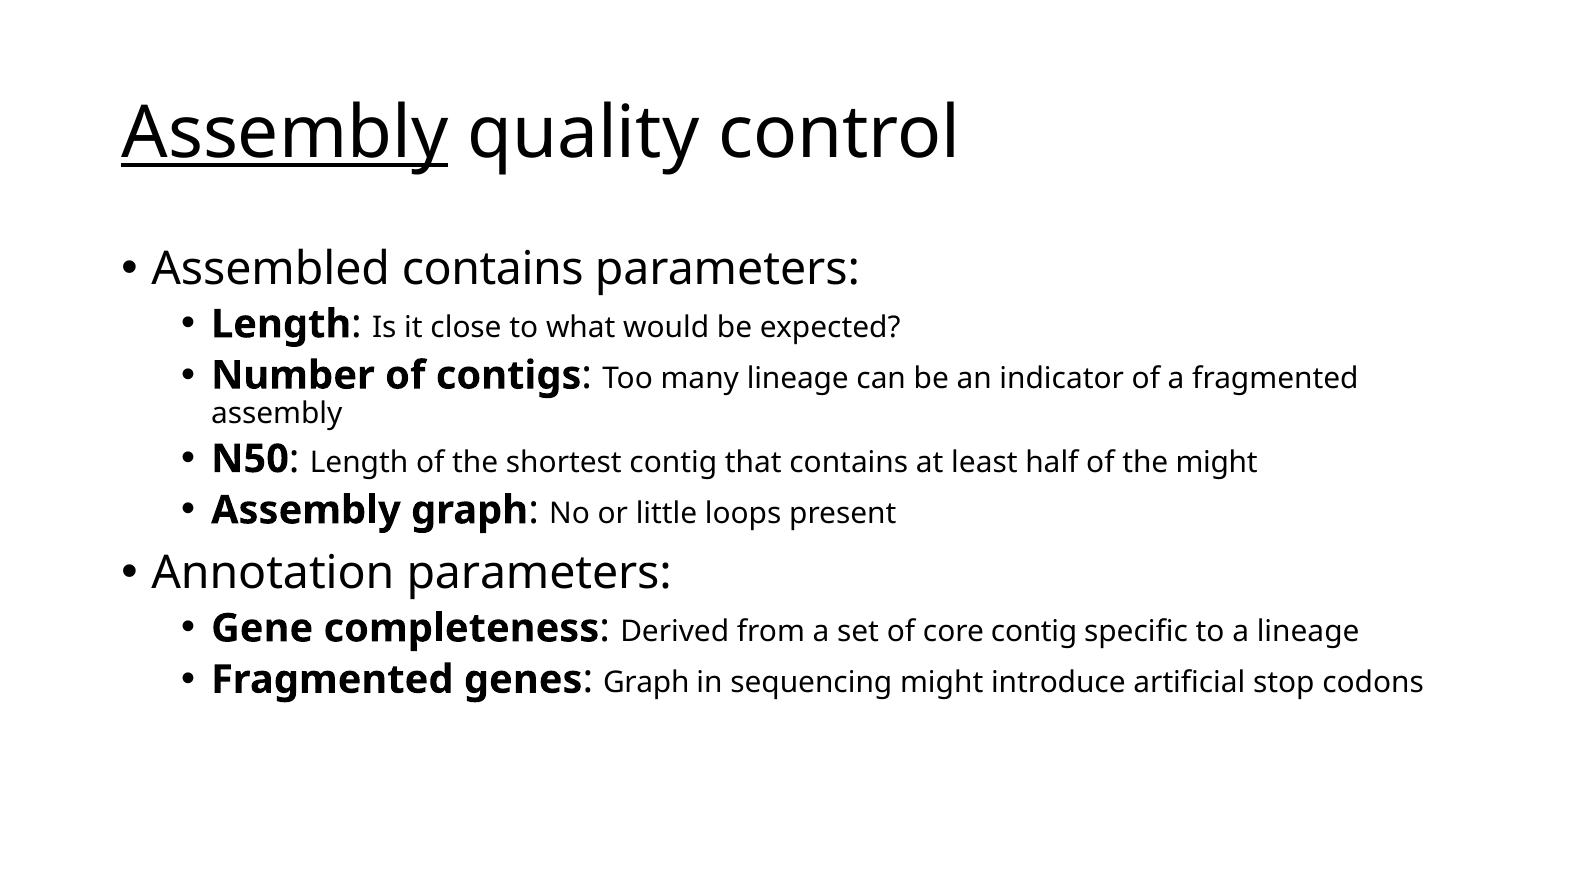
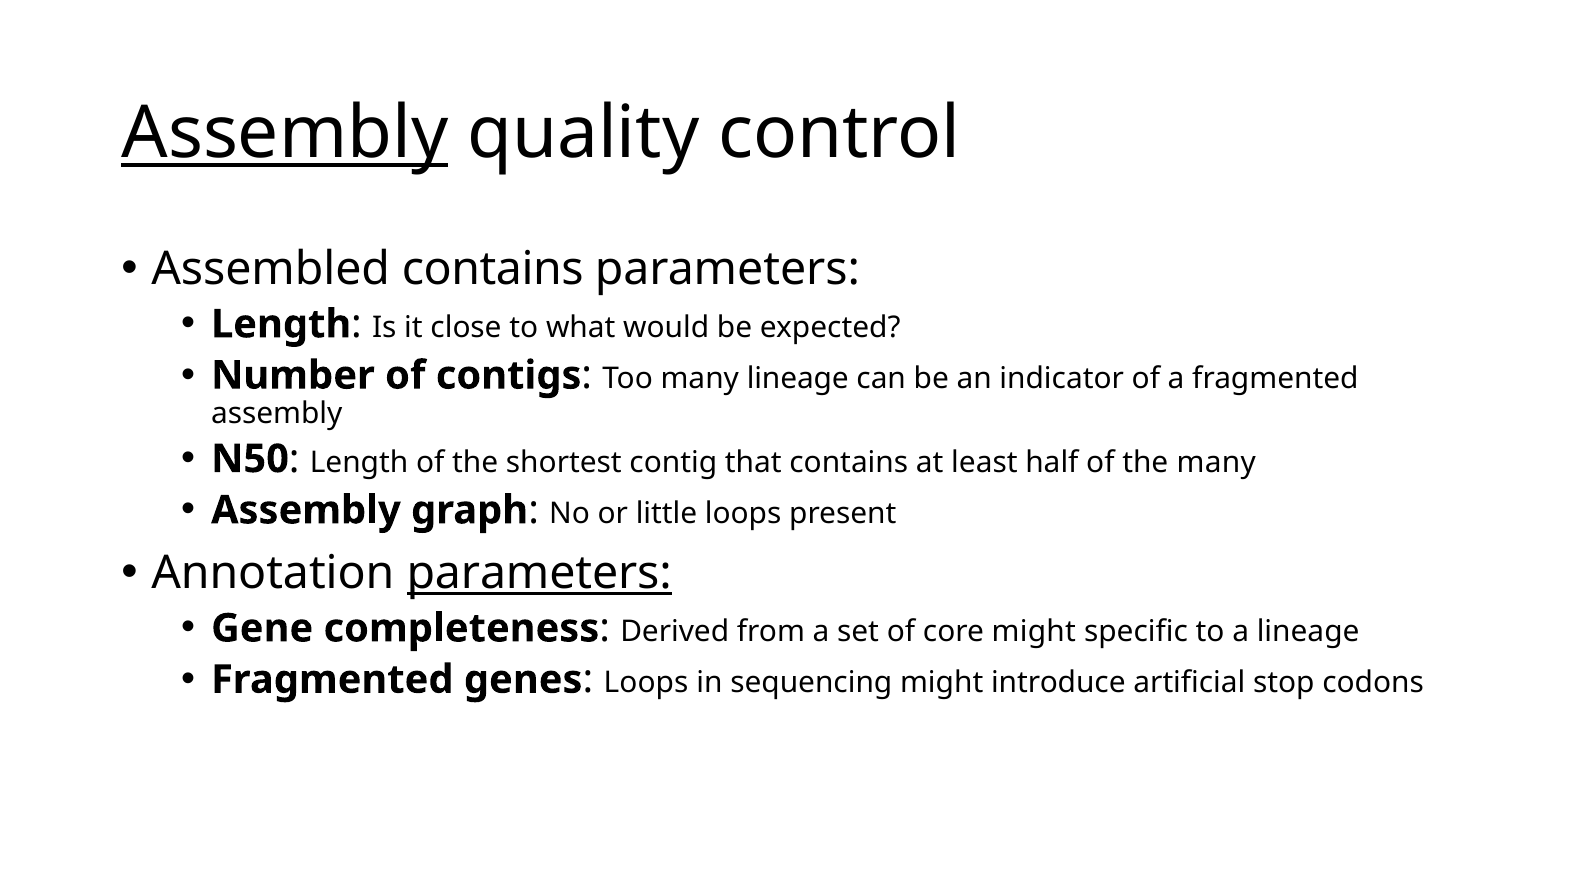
the might: might -> many
parameters at (539, 573) underline: none -> present
core contig: contig -> might
Graph at (646, 683): Graph -> Loops
